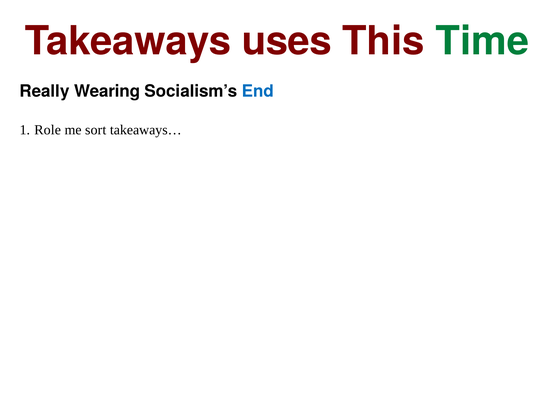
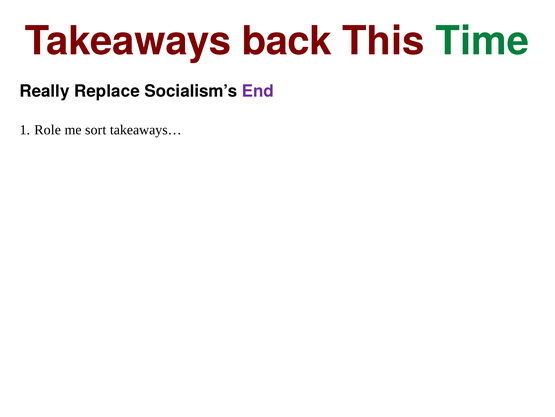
uses: uses -> back
Wearing: Wearing -> Replace
End colour: blue -> purple
